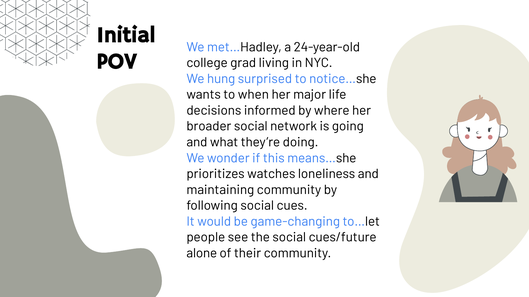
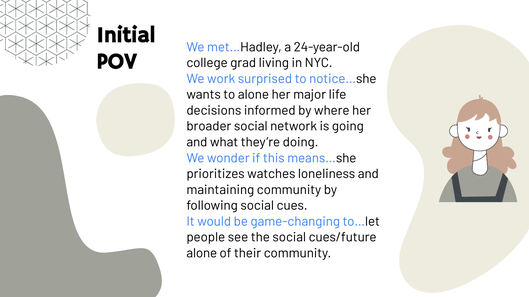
hung: hung -> work
to when: when -> alone
